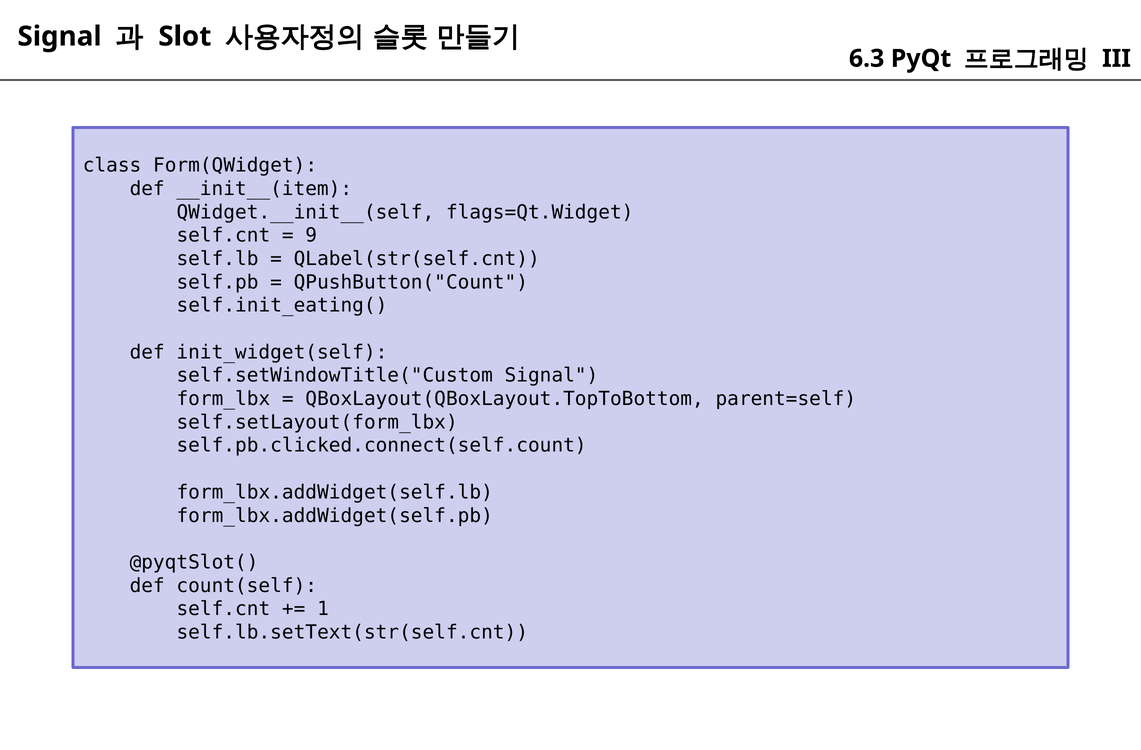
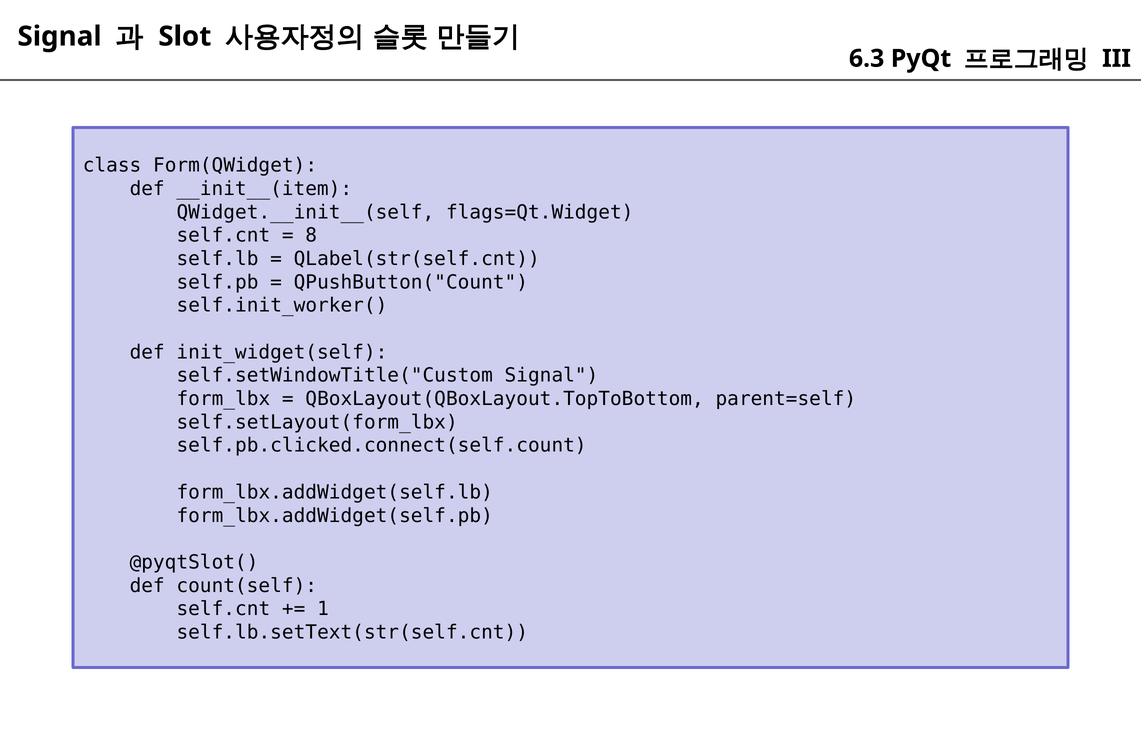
9: 9 -> 8
self.init_eating(: self.init_eating( -> self.init_worker(
